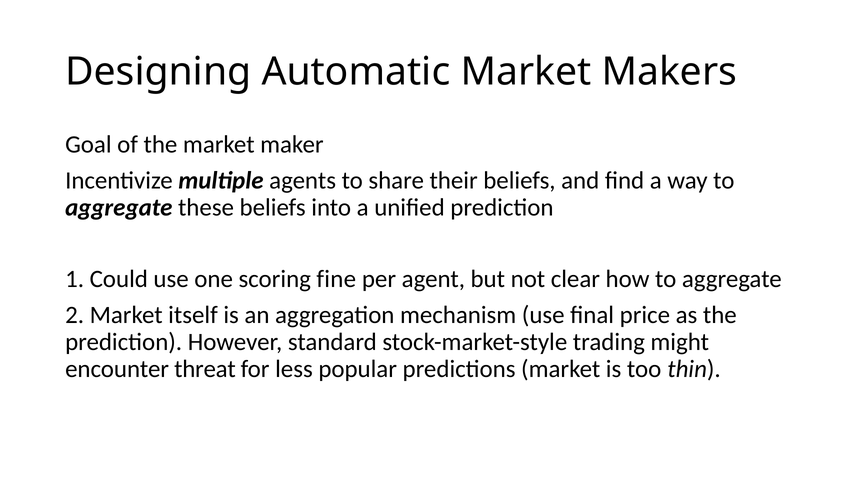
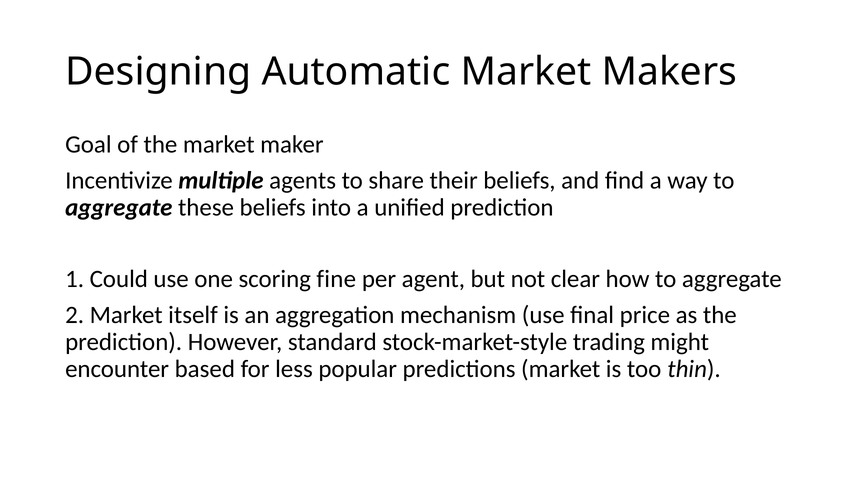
threat: threat -> based
